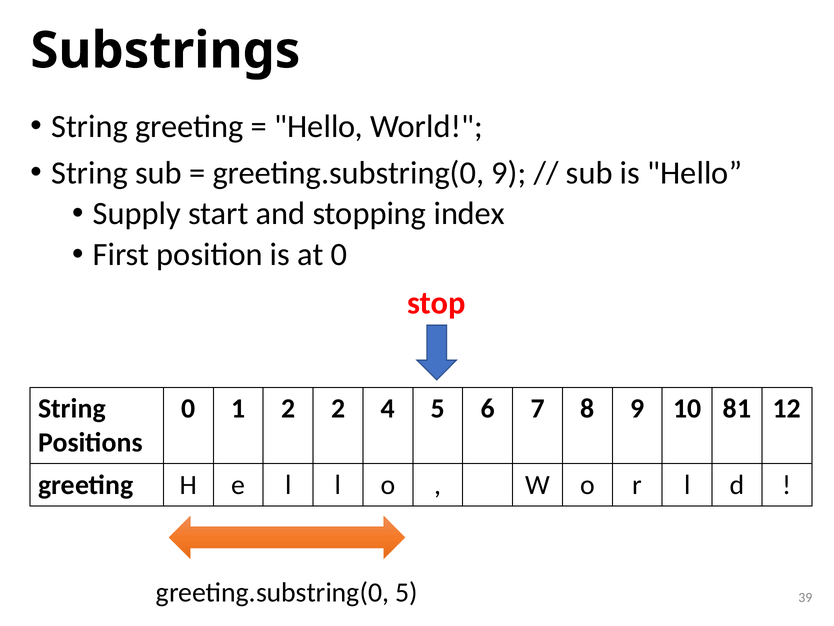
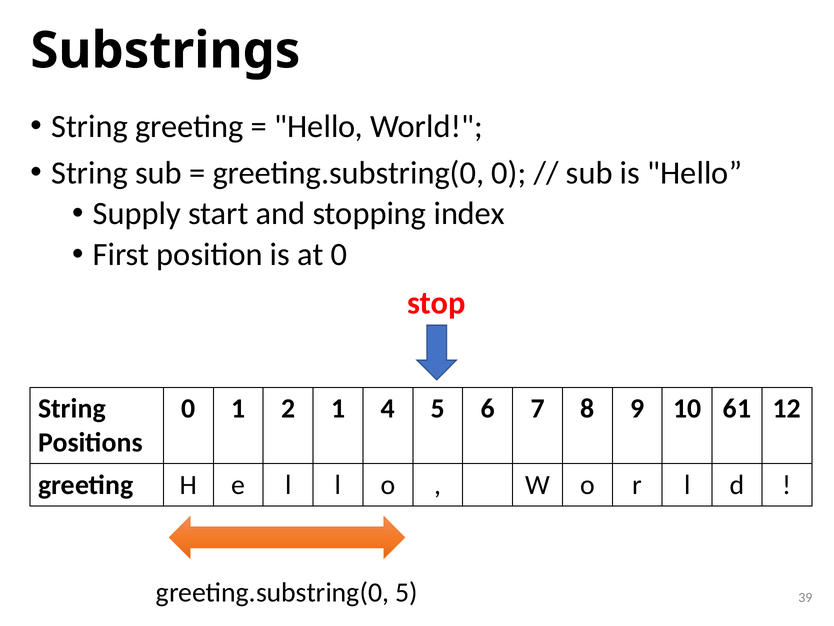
greeting.substring(0 9: 9 -> 0
2 2: 2 -> 1
81: 81 -> 61
